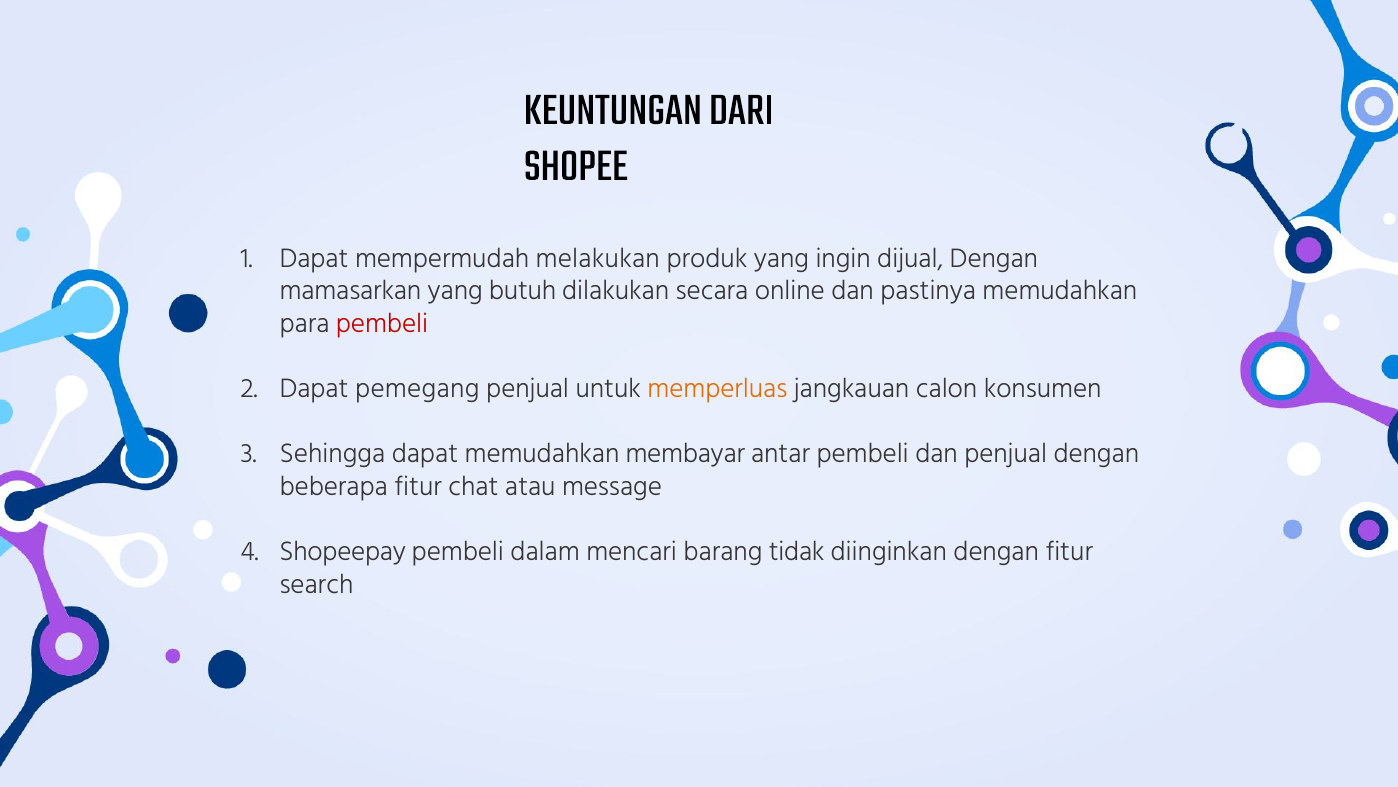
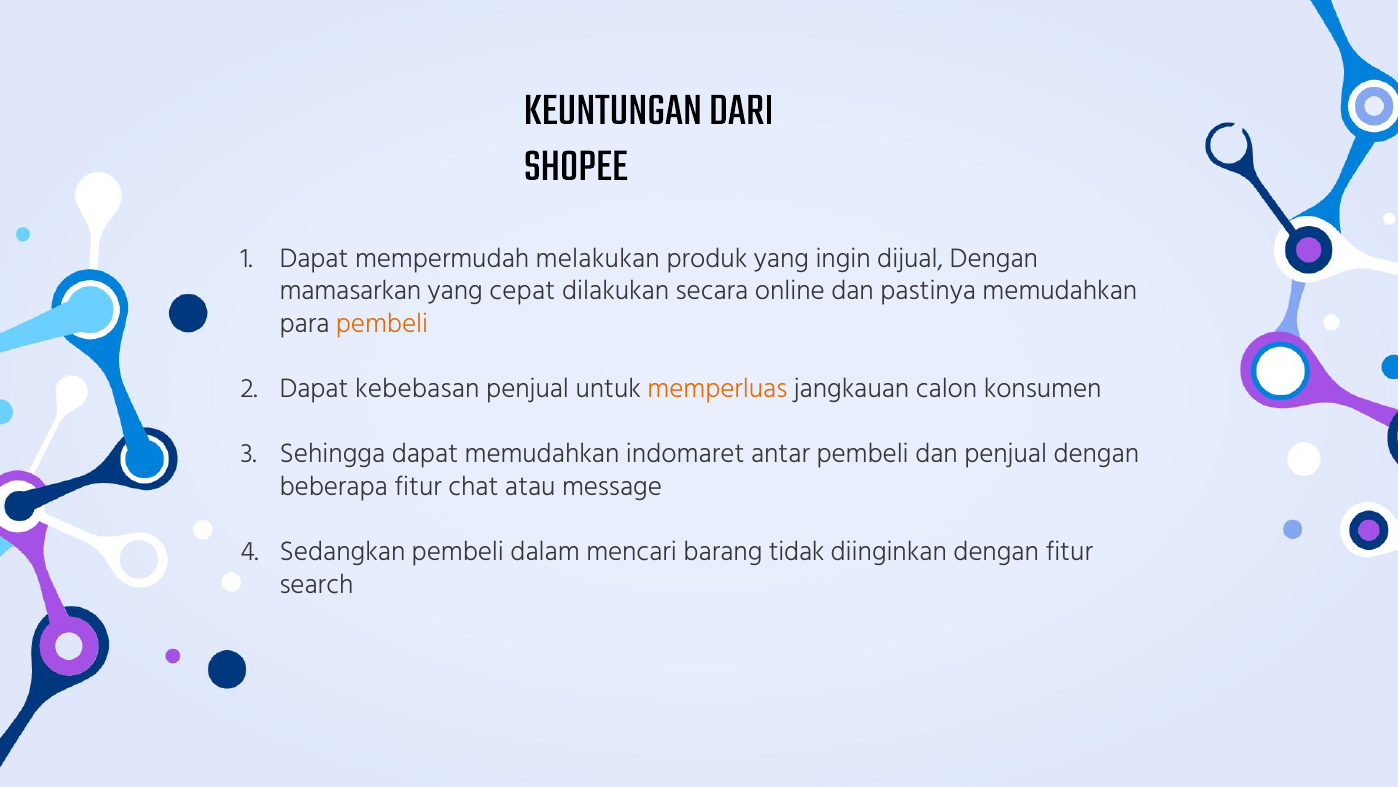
butuh: butuh -> cepat
pembeli at (382, 323) colour: red -> orange
pemegang: pemegang -> kebebasan
membayar: membayar -> indomaret
Shopeepay: Shopeepay -> Sedangkan
